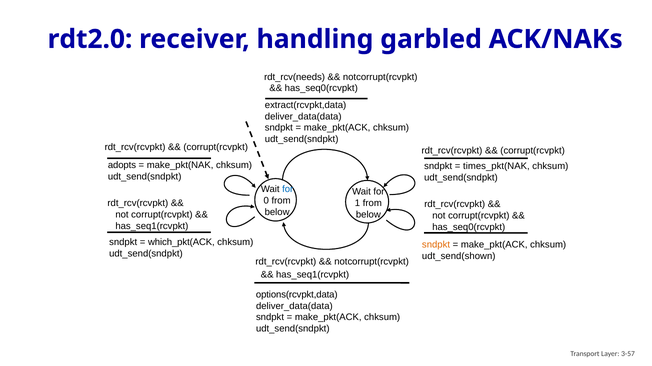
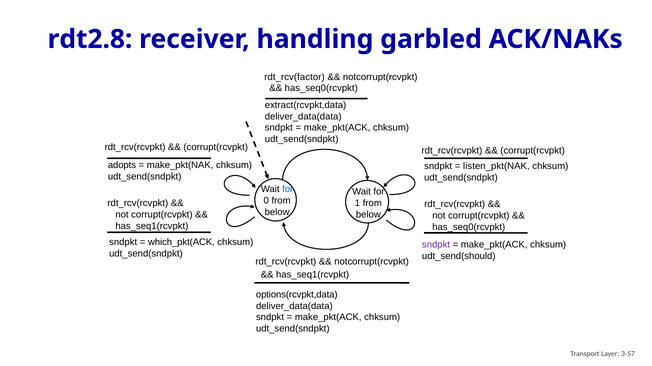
rdt2.0: rdt2.0 -> rdt2.8
rdt_rcv(needs: rdt_rcv(needs -> rdt_rcv(factor
times_pkt(NAK: times_pkt(NAK -> listen_pkt(NAK
sndpkt at (436, 245) colour: orange -> purple
udt_send(shown: udt_send(shown -> udt_send(should
